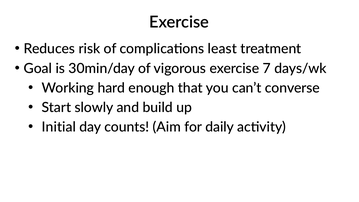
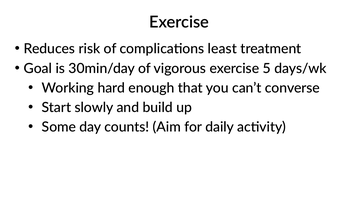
7: 7 -> 5
Initial: Initial -> Some
